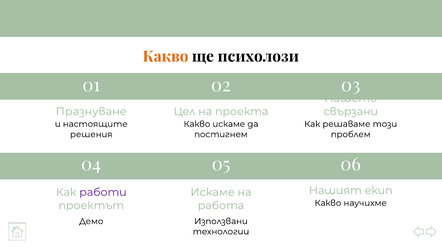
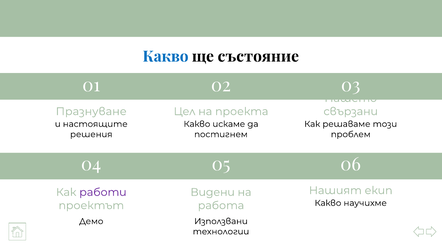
Какво at (166, 57) colour: orange -> blue
психолози: психолози -> състояние
Искаме at (213, 193): Искаме -> Видени
